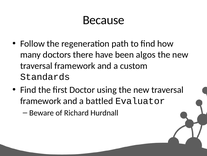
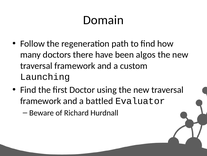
Because: Because -> Domain
Standards: Standards -> Launching
